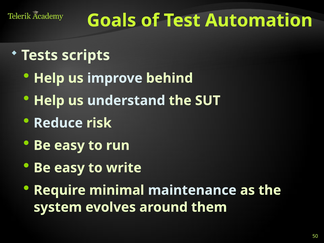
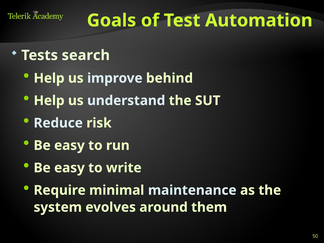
scripts: scripts -> search
